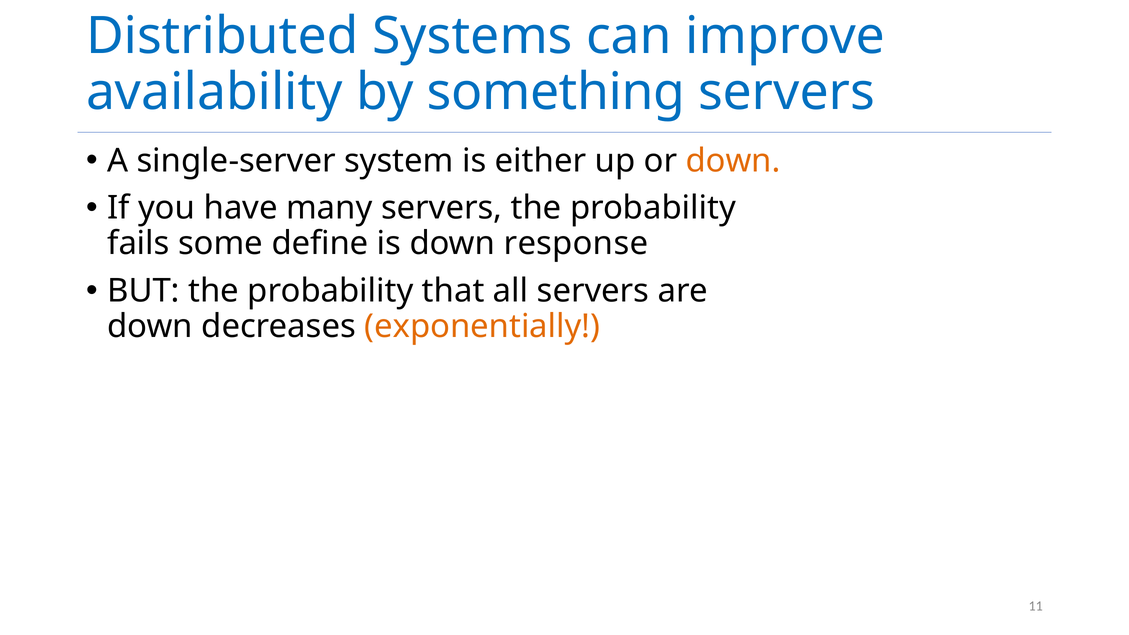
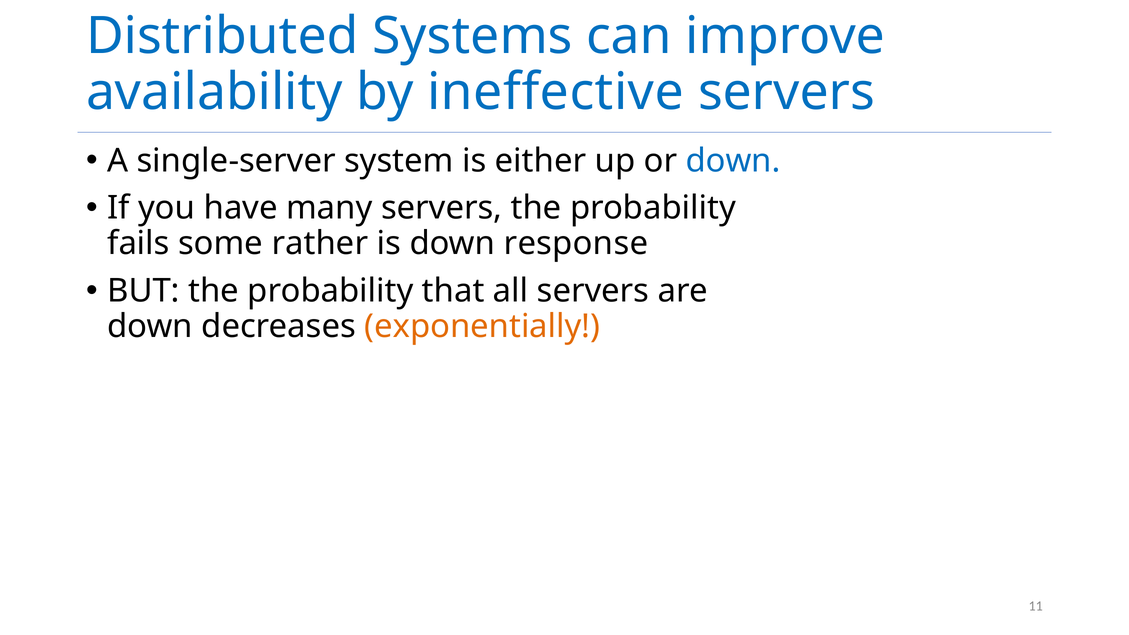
something: something -> ineffective
down at (733, 161) colour: orange -> blue
define: define -> rather
